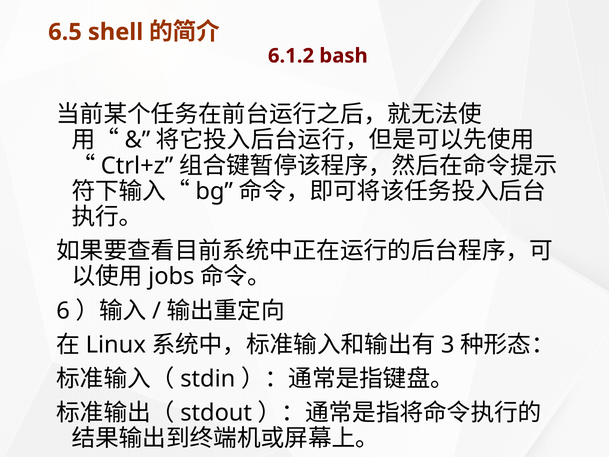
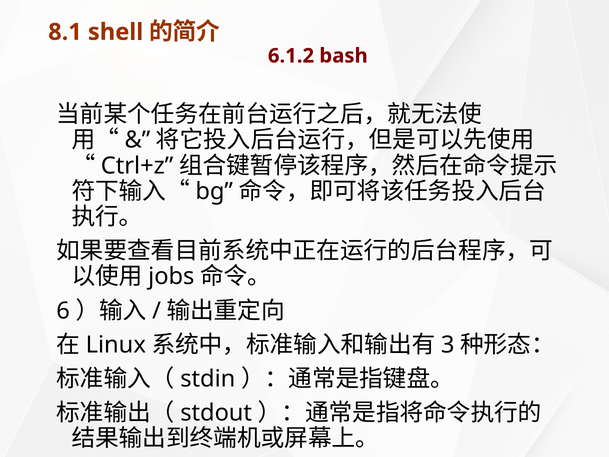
6.5: 6.5 -> 8.1
